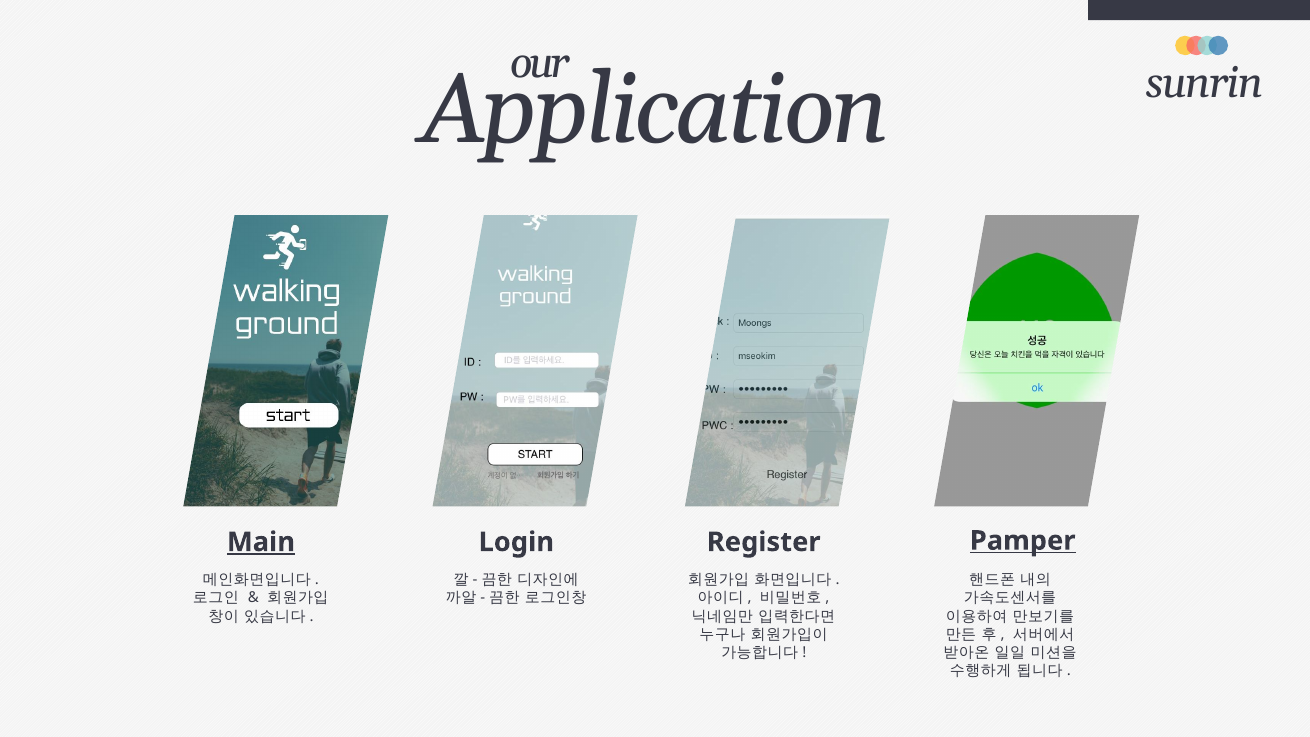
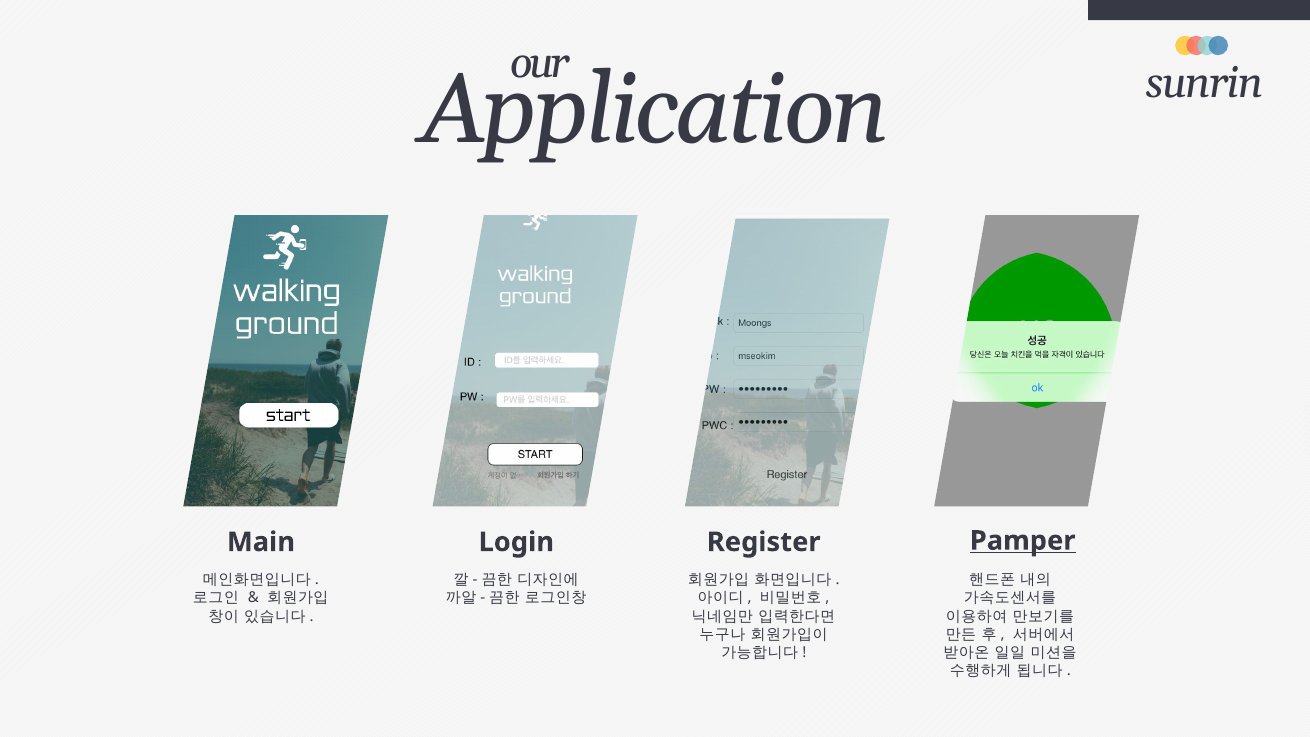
Main underline: present -> none
